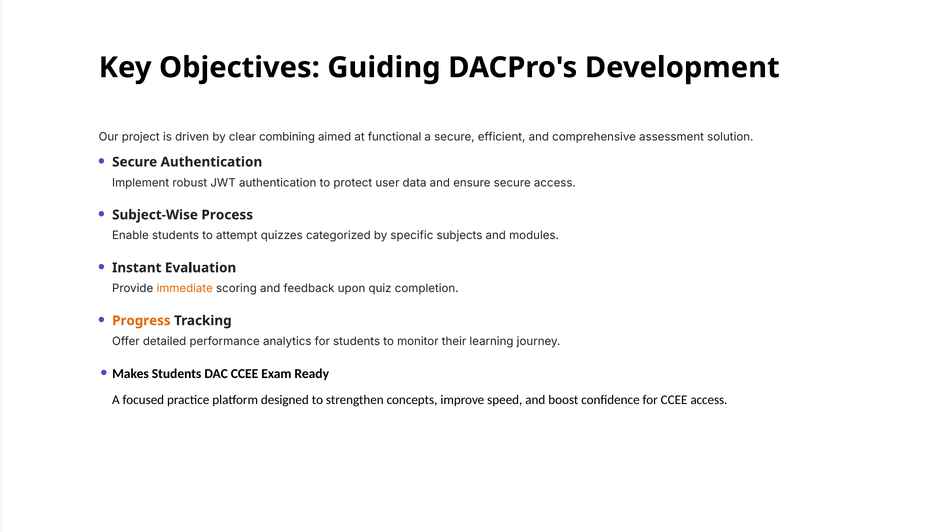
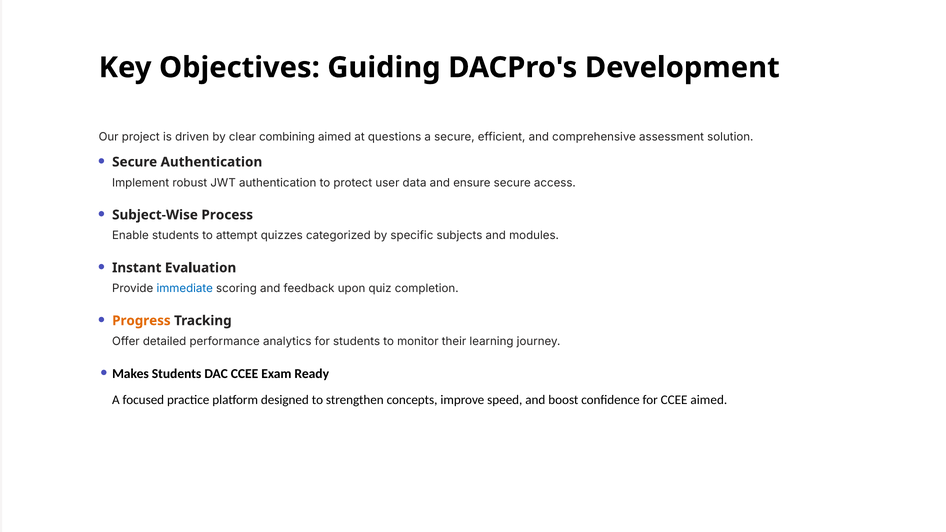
functional: functional -> questions
immediate colour: orange -> blue
CCEE access: access -> aimed
